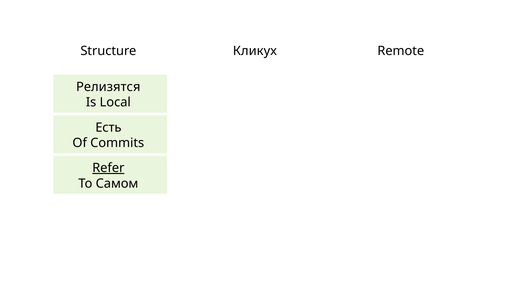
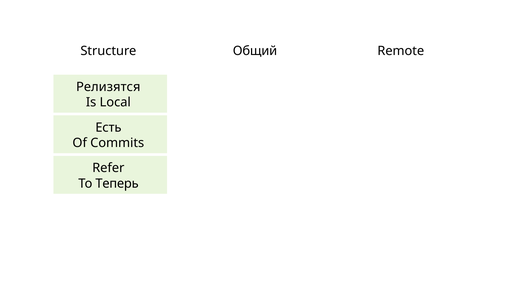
Кликух: Кликух -> Общий
Refer underline: present -> none
Самом: Самом -> Теперь
